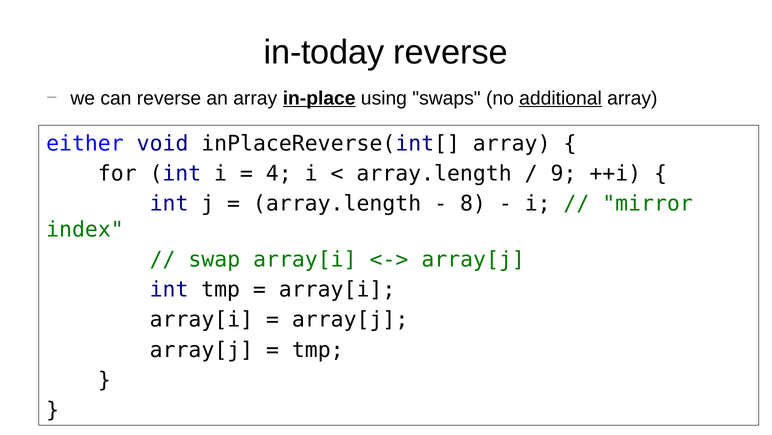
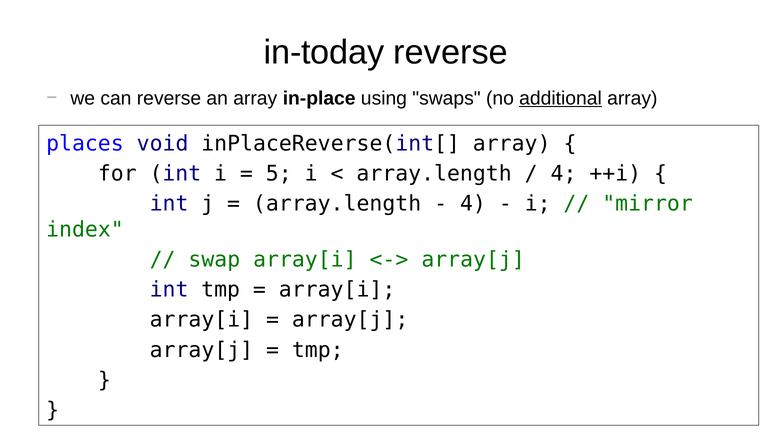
in-place underline: present -> none
either: either -> places
4: 4 -> 5
9 at (563, 173): 9 -> 4
8 at (473, 203): 8 -> 4
